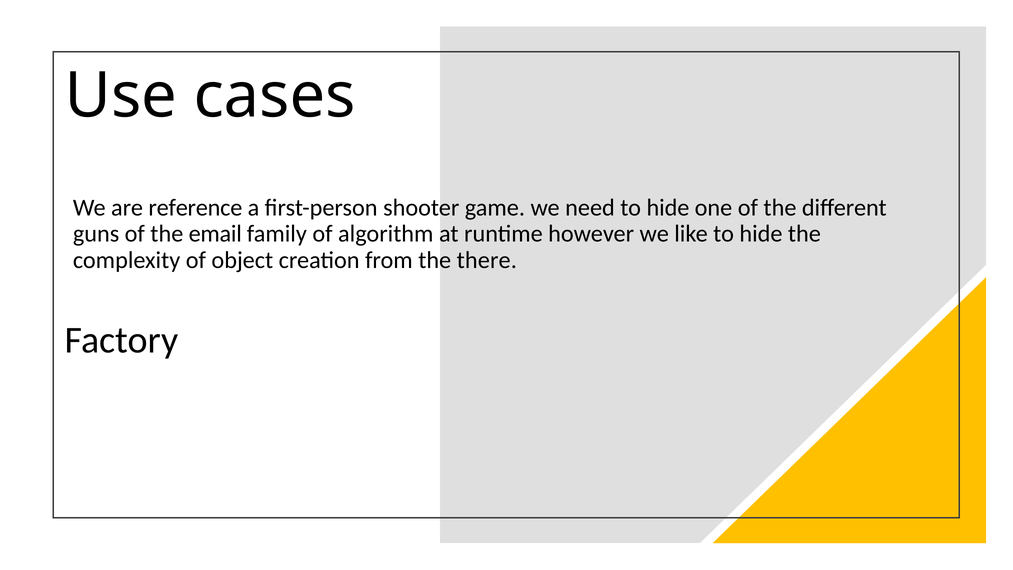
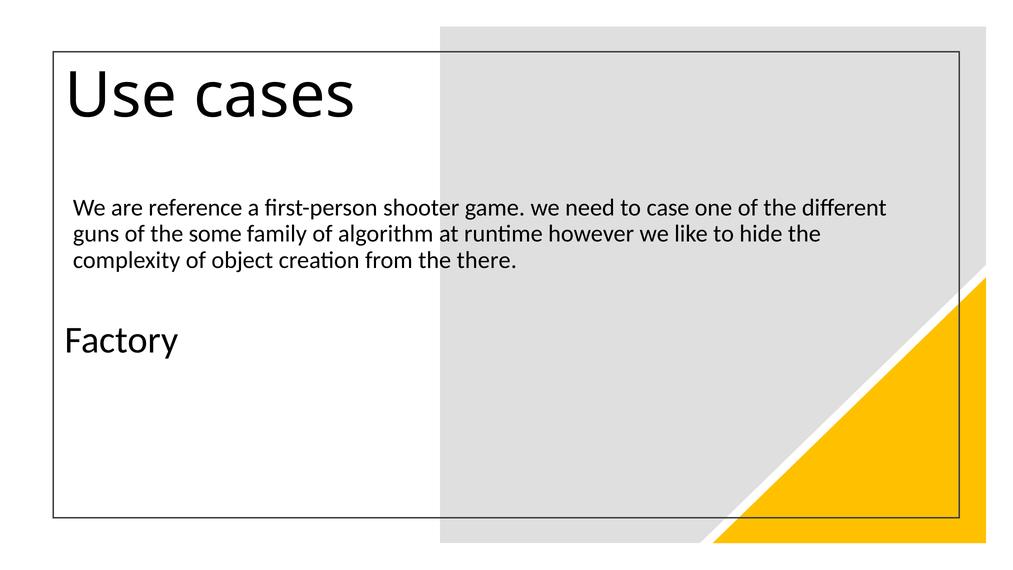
need to hide: hide -> case
email: email -> some
